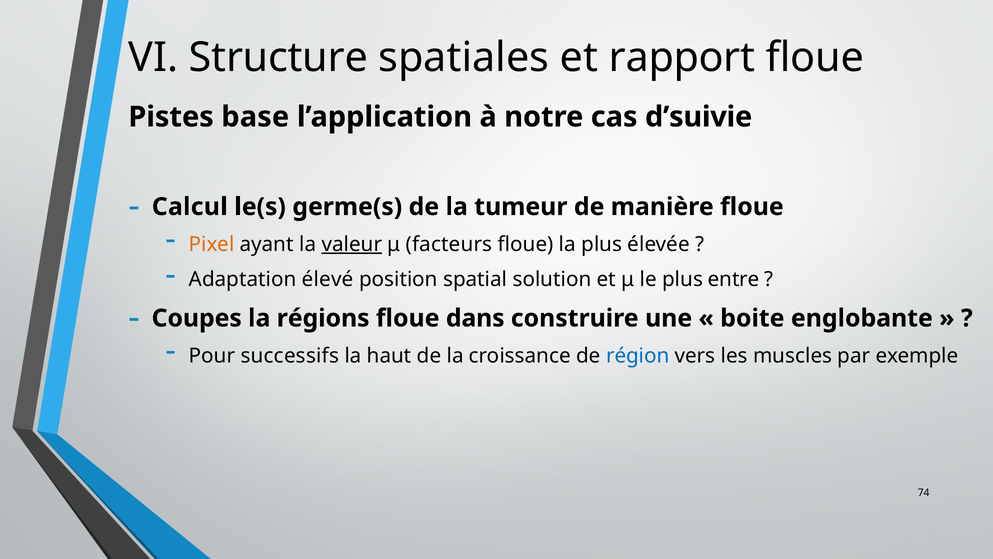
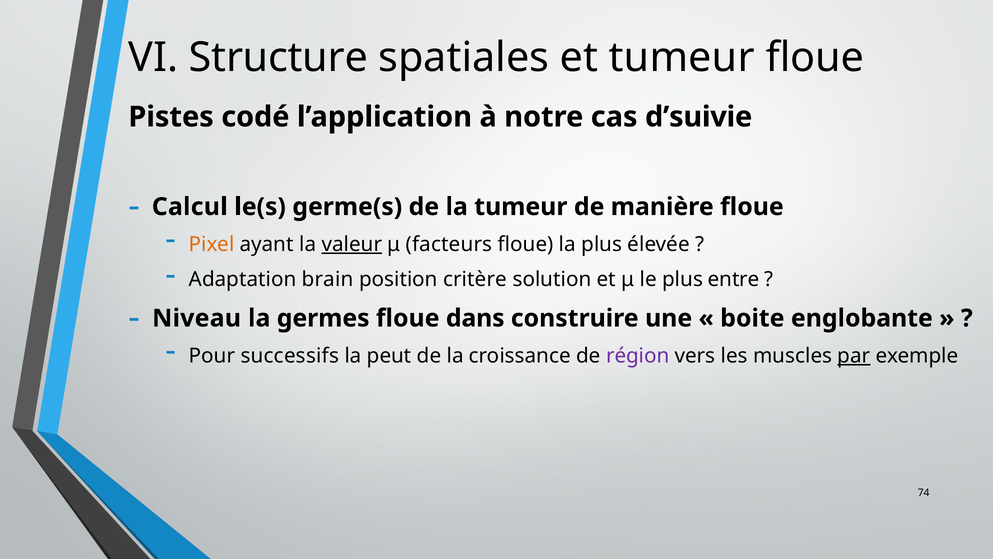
et rapport: rapport -> tumeur
base: base -> codé
élevé: élevé -> brain
spatial: spatial -> critère
Coupes: Coupes -> Niveau
régions: régions -> germes
haut: haut -> peut
région colour: blue -> purple
par underline: none -> present
